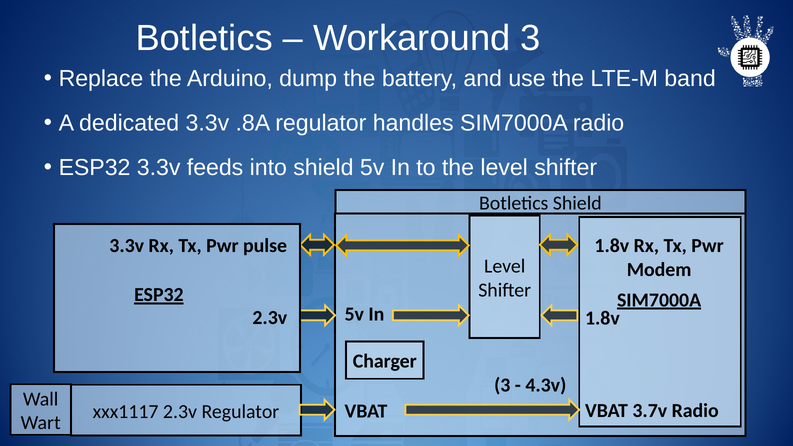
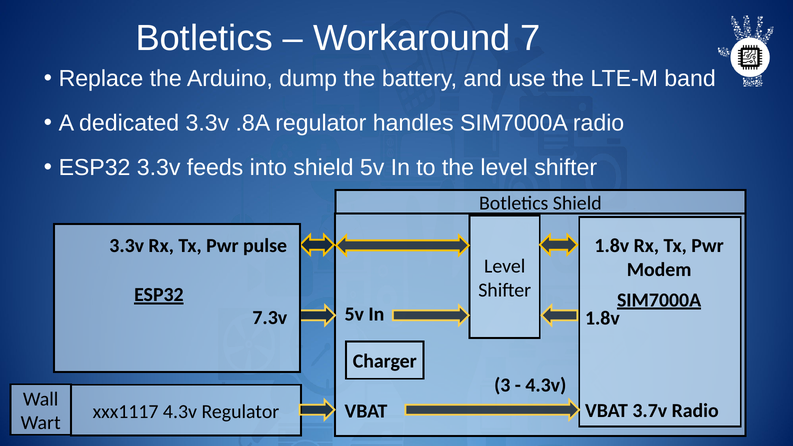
Workaround 3: 3 -> 7
2.3v at (270, 318): 2.3v -> 7.3v
xxx1117 2.3v: 2.3v -> 4.3v
